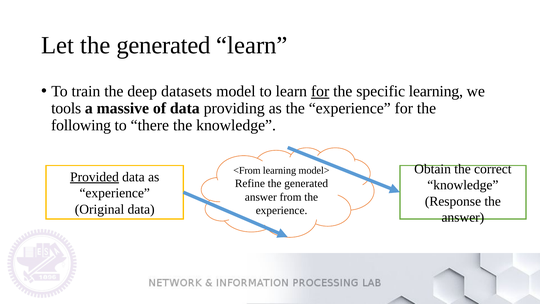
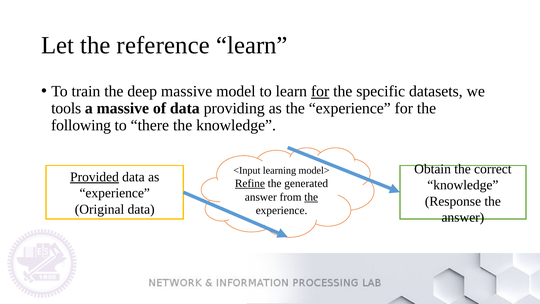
Let the generated: generated -> reference
deep datasets: datasets -> massive
specific learning: learning -> datasets
<From: <From -> <Input
Refine underline: none -> present
the at (311, 197) underline: none -> present
